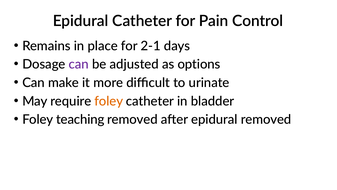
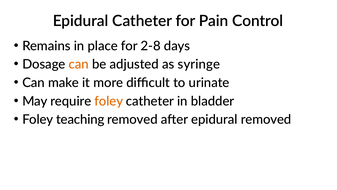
2-1: 2-1 -> 2-8
can at (79, 64) colour: purple -> orange
options: options -> syringe
